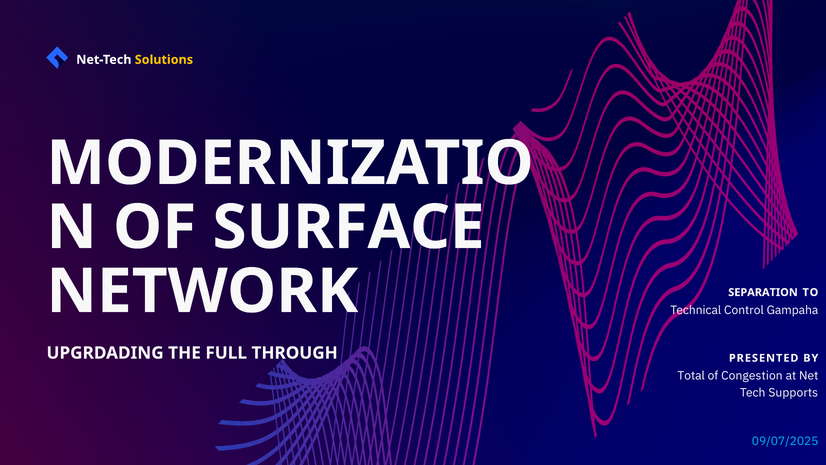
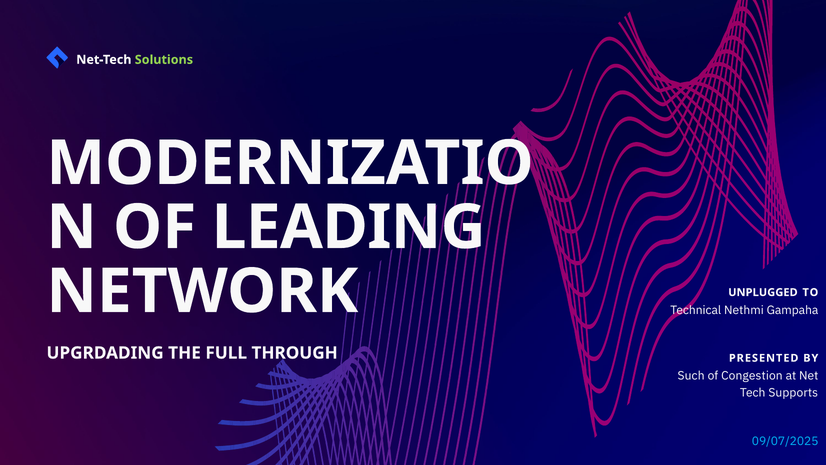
Solutions colour: yellow -> light green
SURFACE: SURFACE -> LEADING
SEPARATION: SEPARATION -> UNPLUGGED
Control: Control -> Nethmi
Total: Total -> Such
